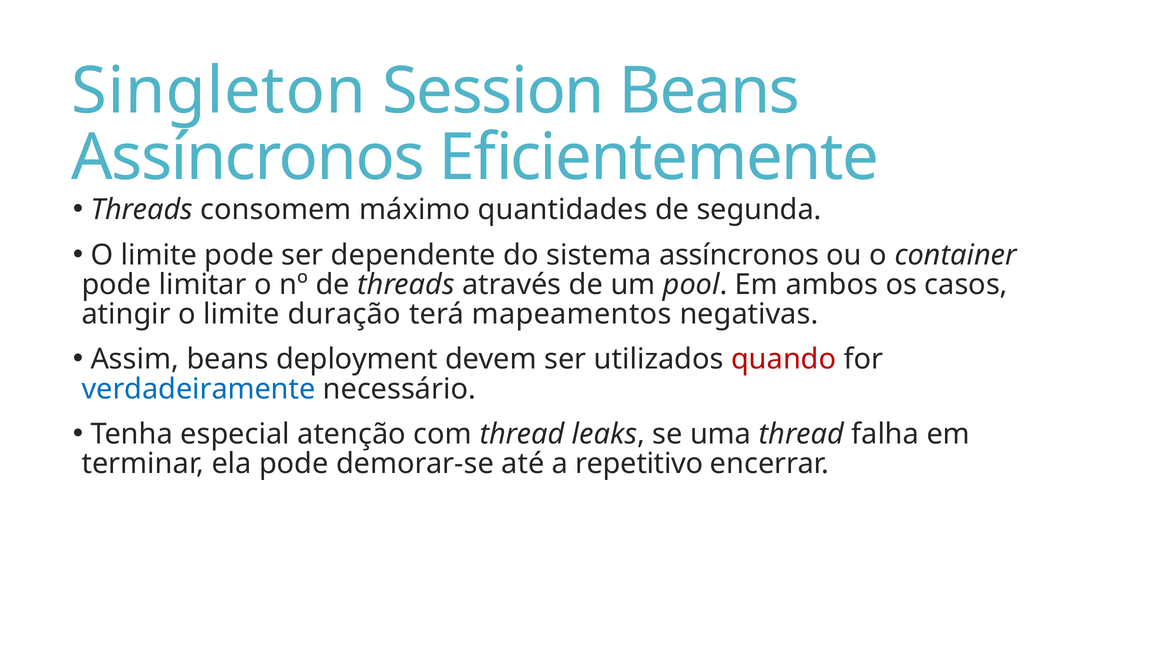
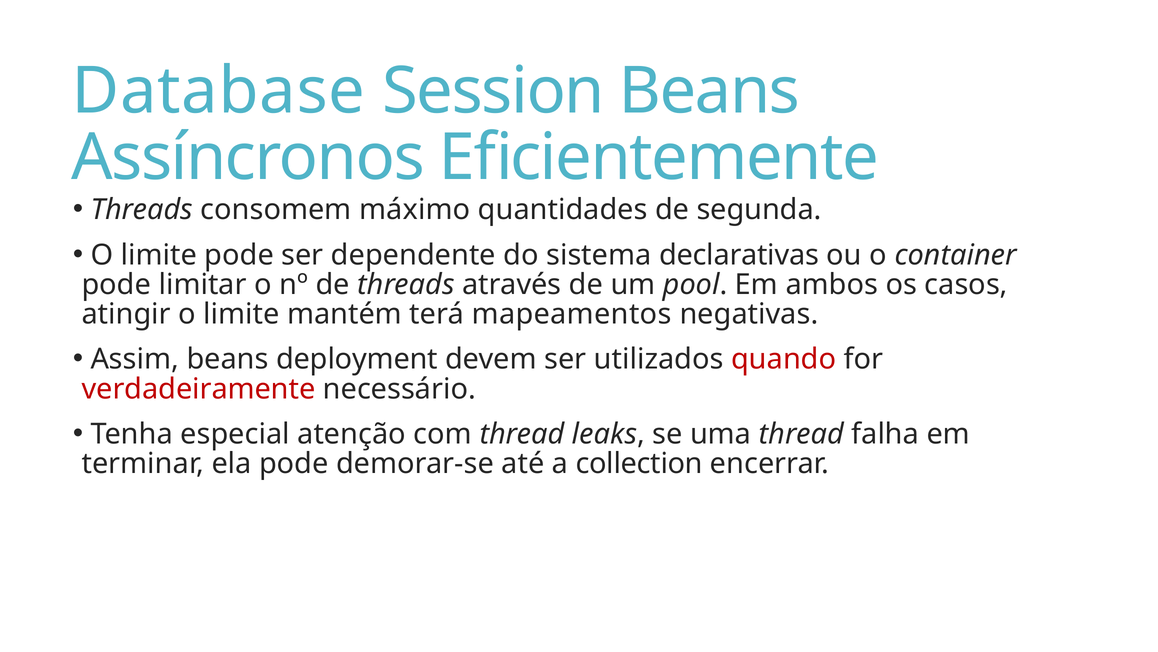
Singleton: Singleton -> Database
sistema assíncronos: assíncronos -> declarativas
duração: duração -> mantém
verdadeiramente colour: blue -> red
repetitivo: repetitivo -> collection
